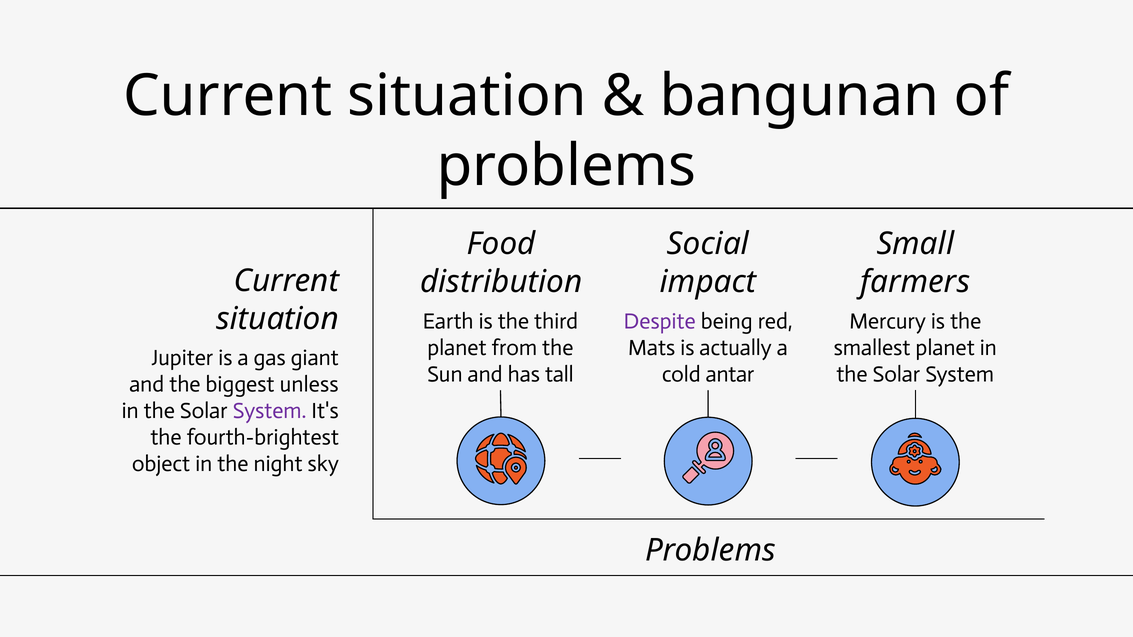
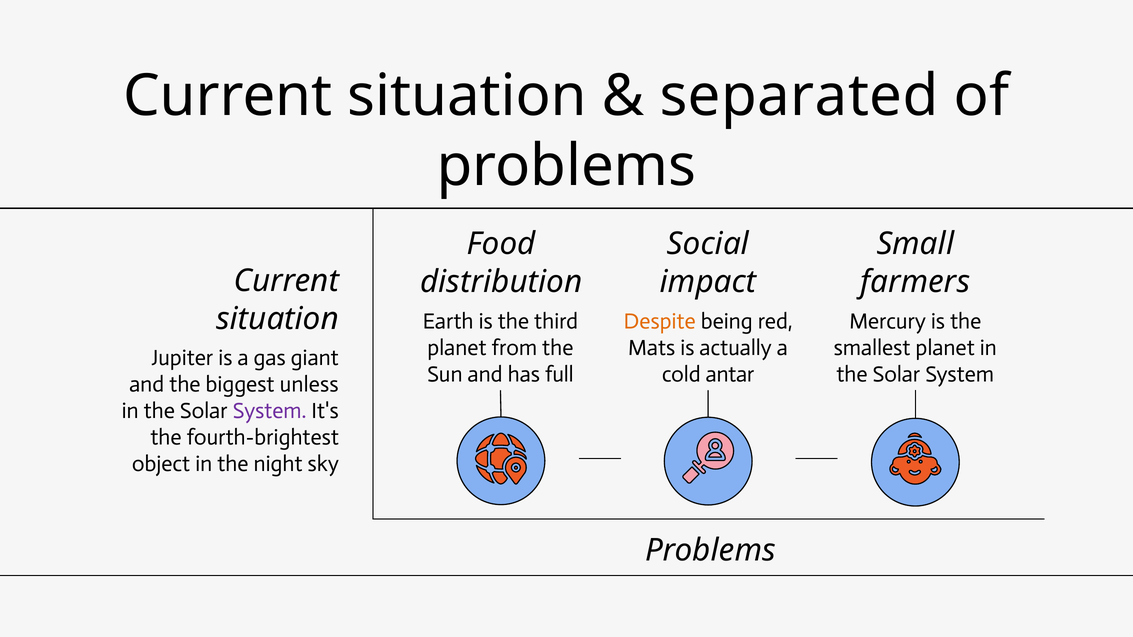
bangunan: bangunan -> separated
Despite colour: purple -> orange
tall: tall -> full
